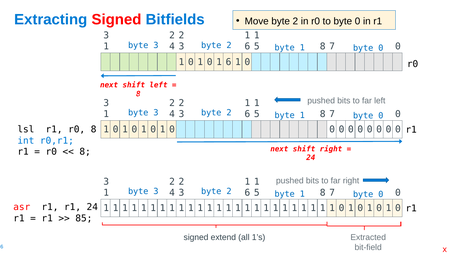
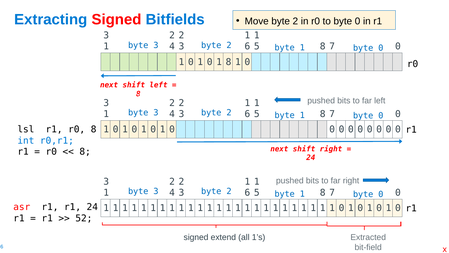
0 1 6: 6 -> 8
85: 85 -> 52
